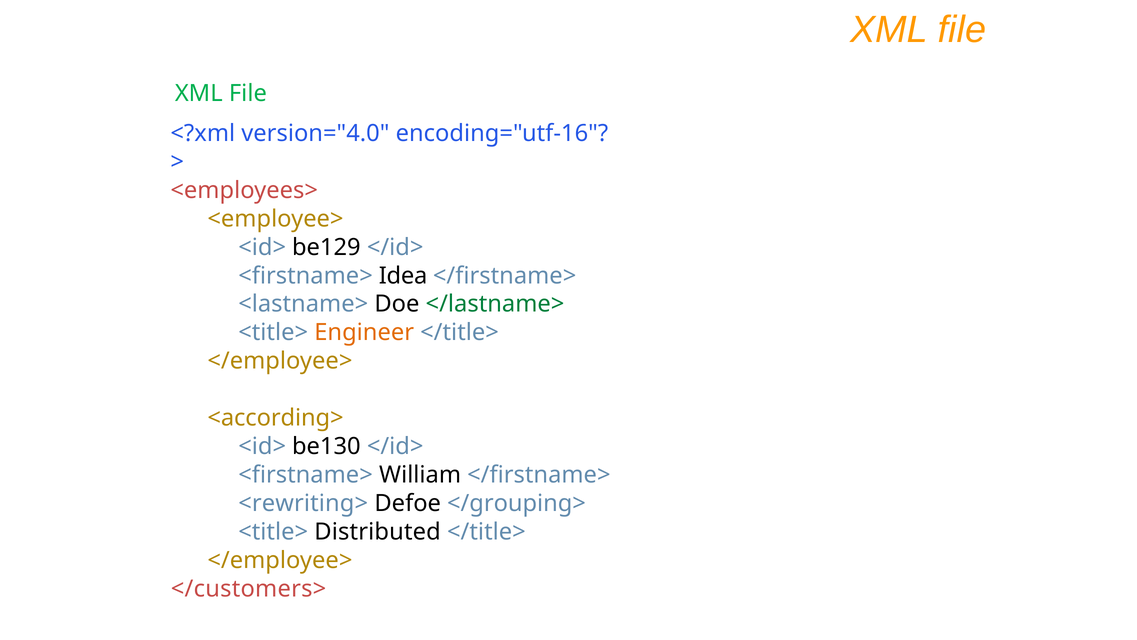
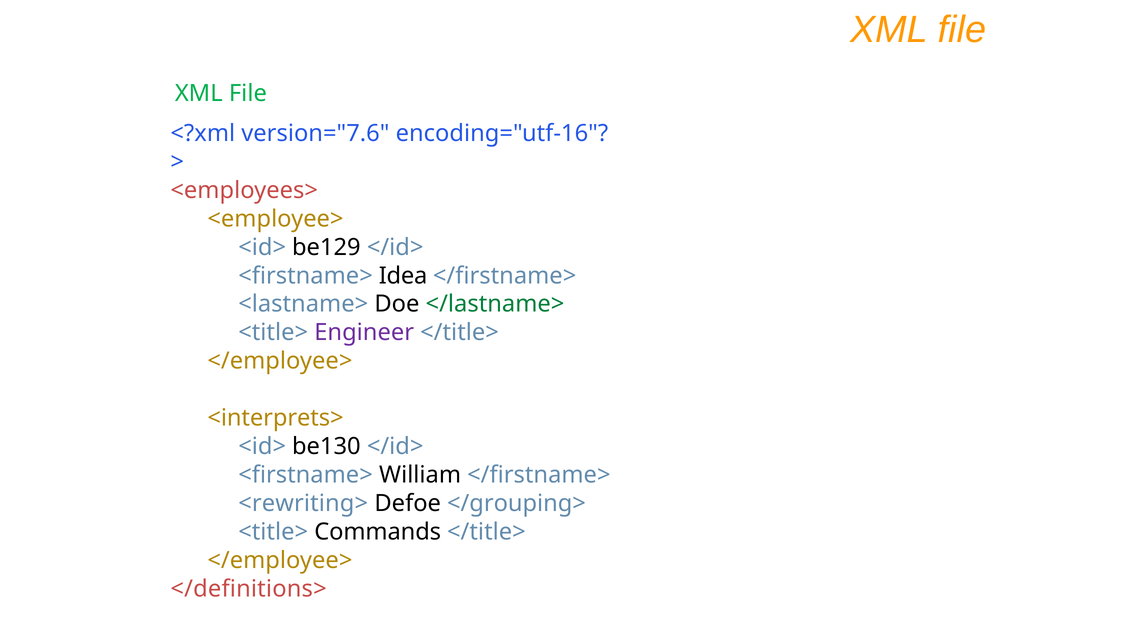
version="4.0: version="4.0 -> version="7.6
Engineer colour: orange -> purple
<according>: <according> -> <interprets>
Distributed: Distributed -> Commands
</customers>: </customers> -> </definitions>
